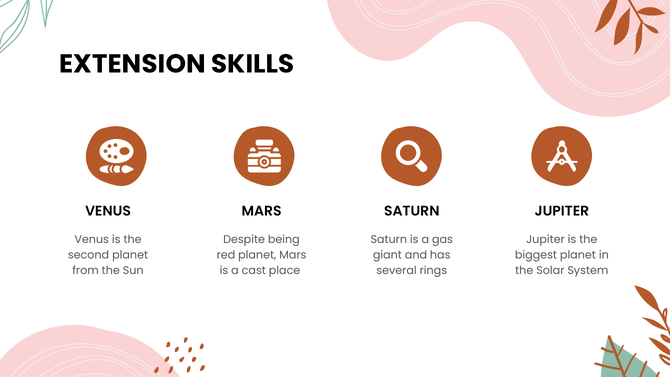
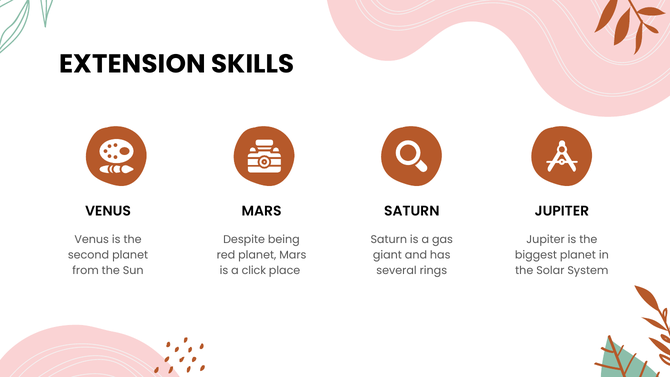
cast: cast -> click
